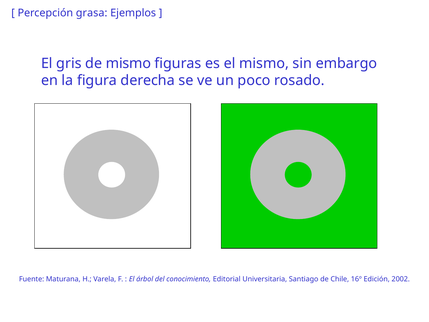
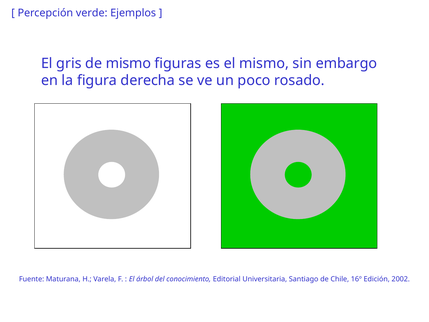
grasa: grasa -> verde
